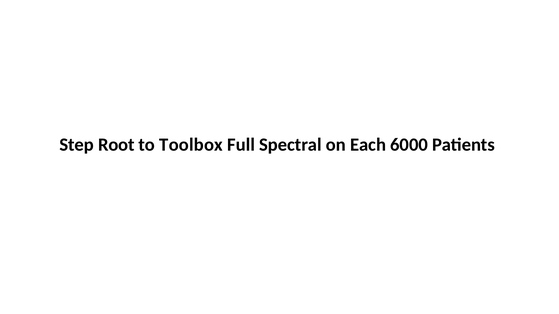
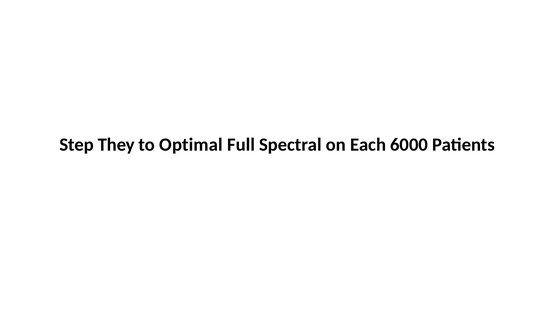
Root: Root -> They
Toolbox: Toolbox -> Optimal
